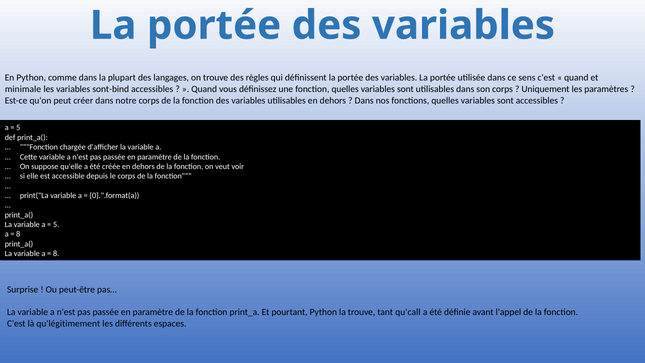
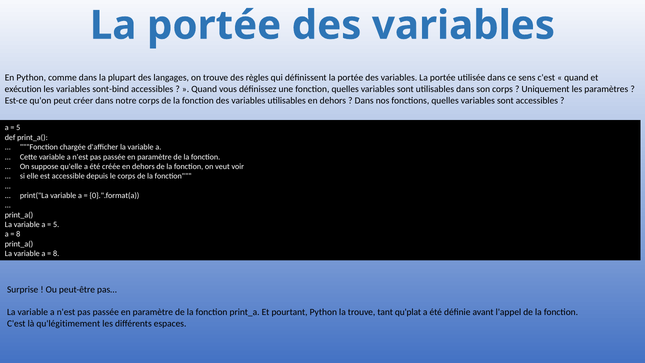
minimale: minimale -> exécution
qu'call: qu'call -> qu'plat
